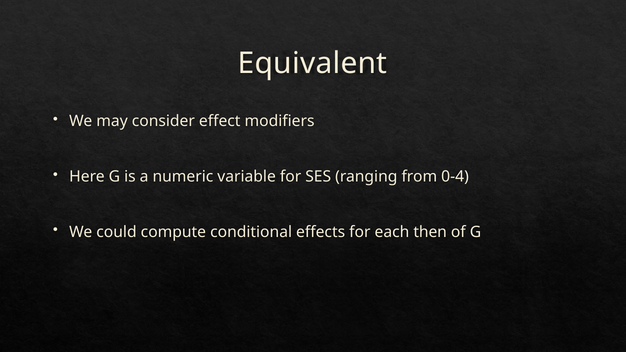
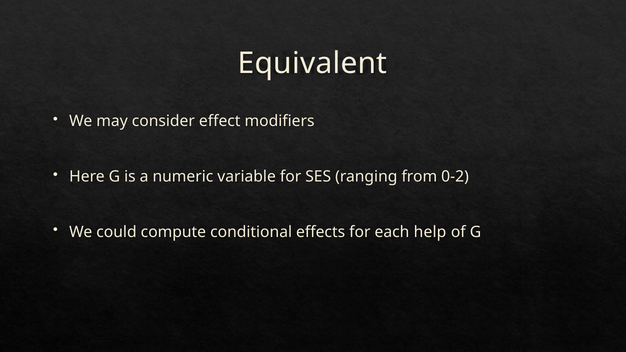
0-4: 0-4 -> 0-2
then: then -> help
